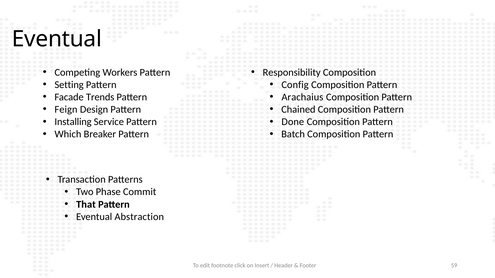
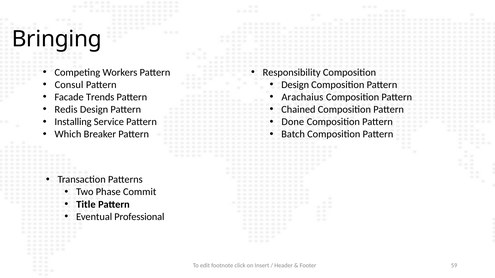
Eventual at (57, 39): Eventual -> Bringing
Setting: Setting -> Consul
Config at (295, 85): Config -> Design
Feign: Feign -> Redis
That: That -> Title
Abstraction: Abstraction -> Professional
